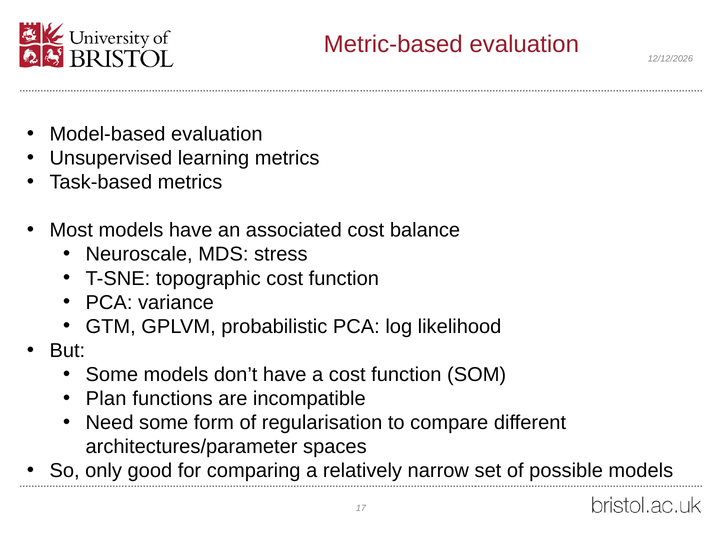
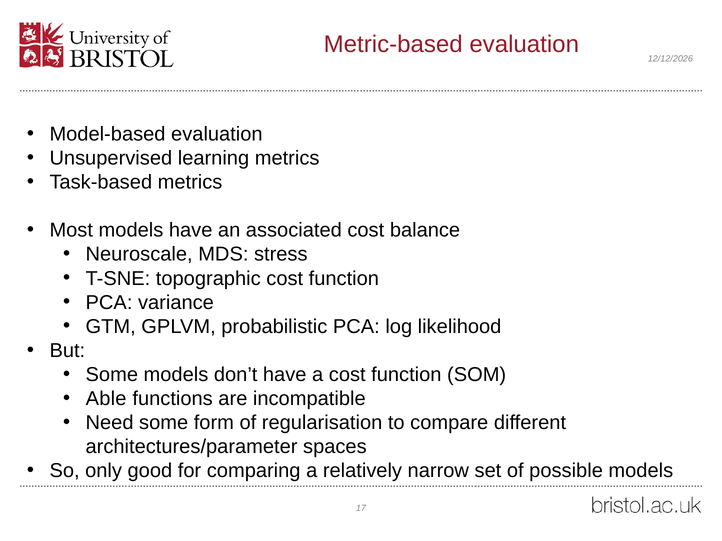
Plan: Plan -> Able
